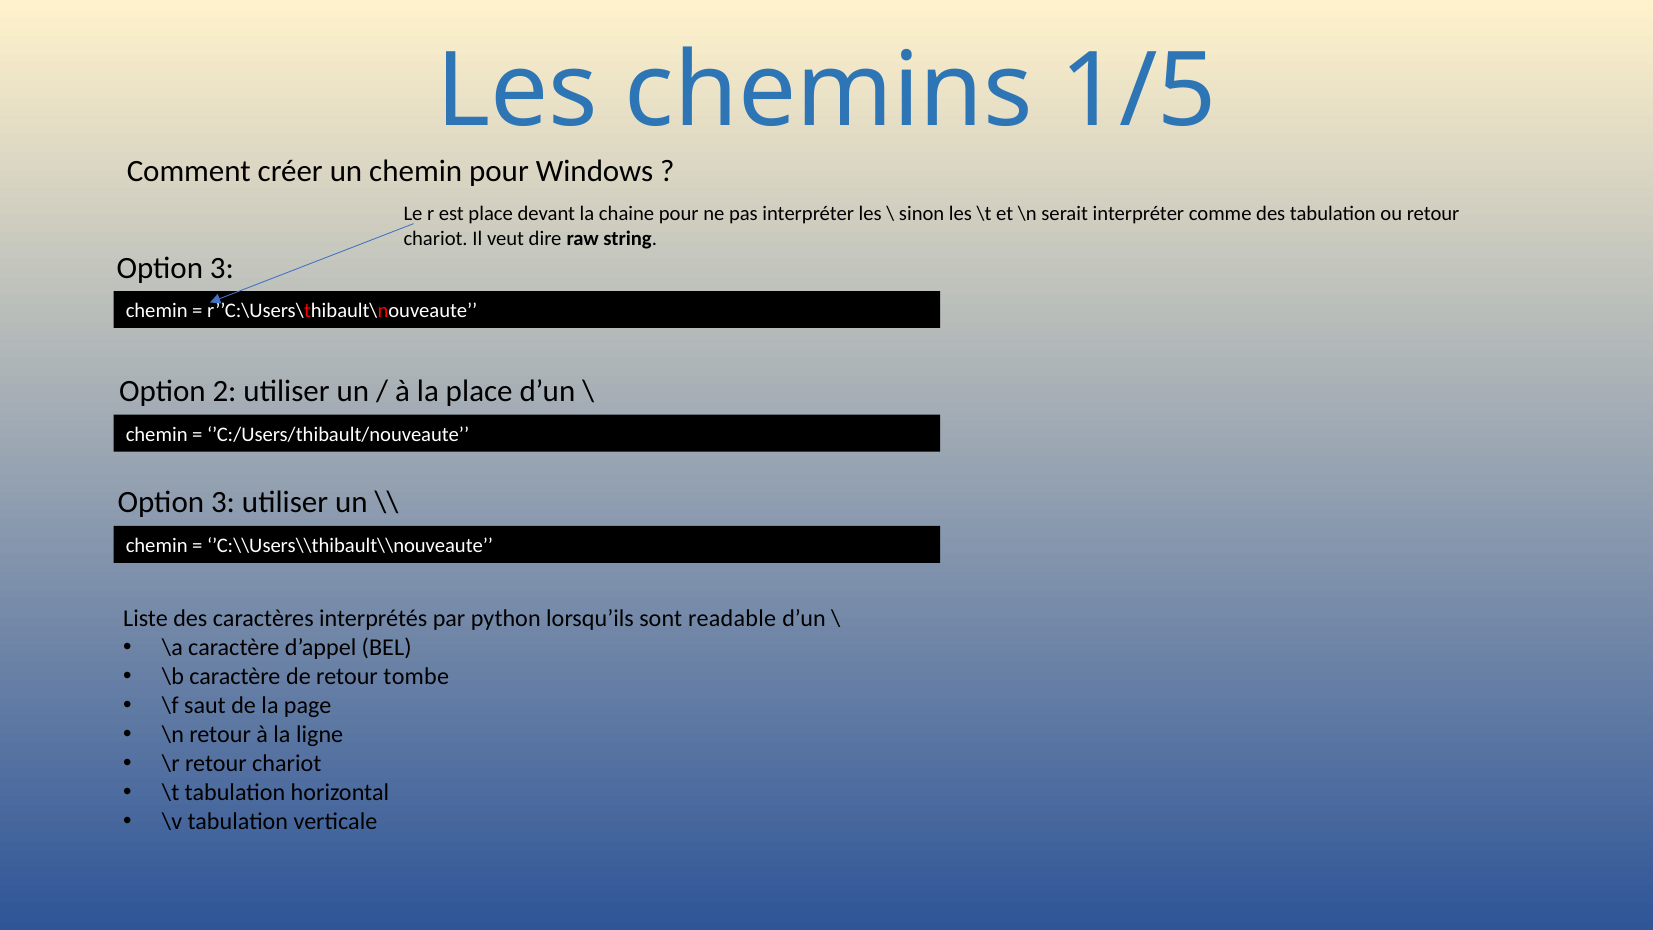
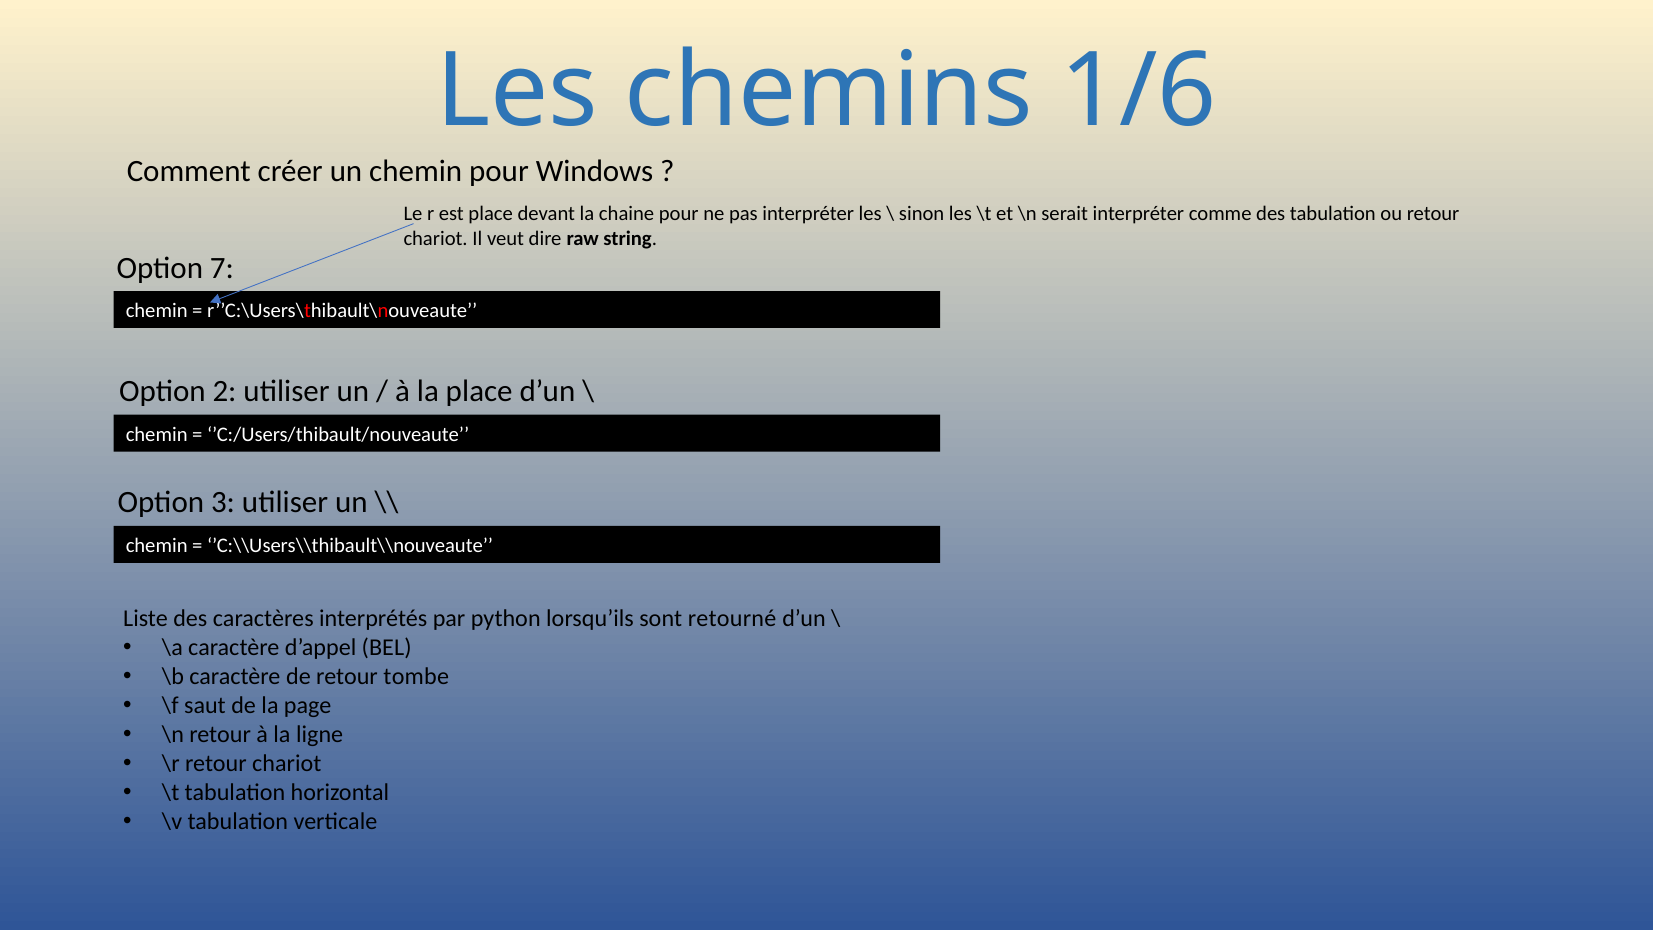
1/5: 1/5 -> 1/6
3 at (222, 268): 3 -> 7
readable: readable -> retourné
